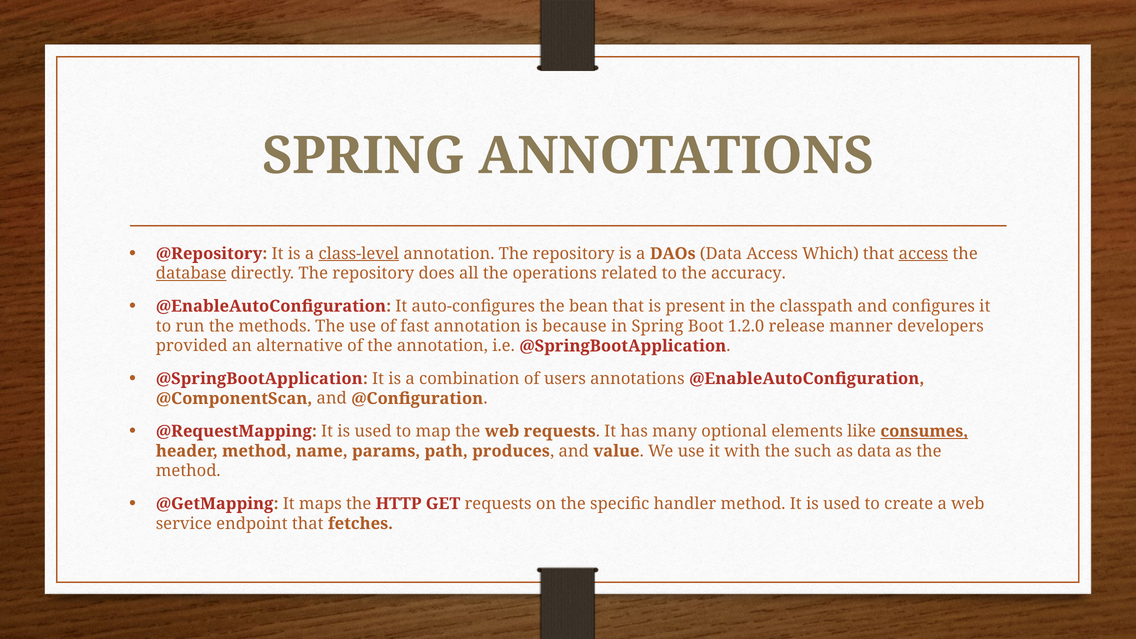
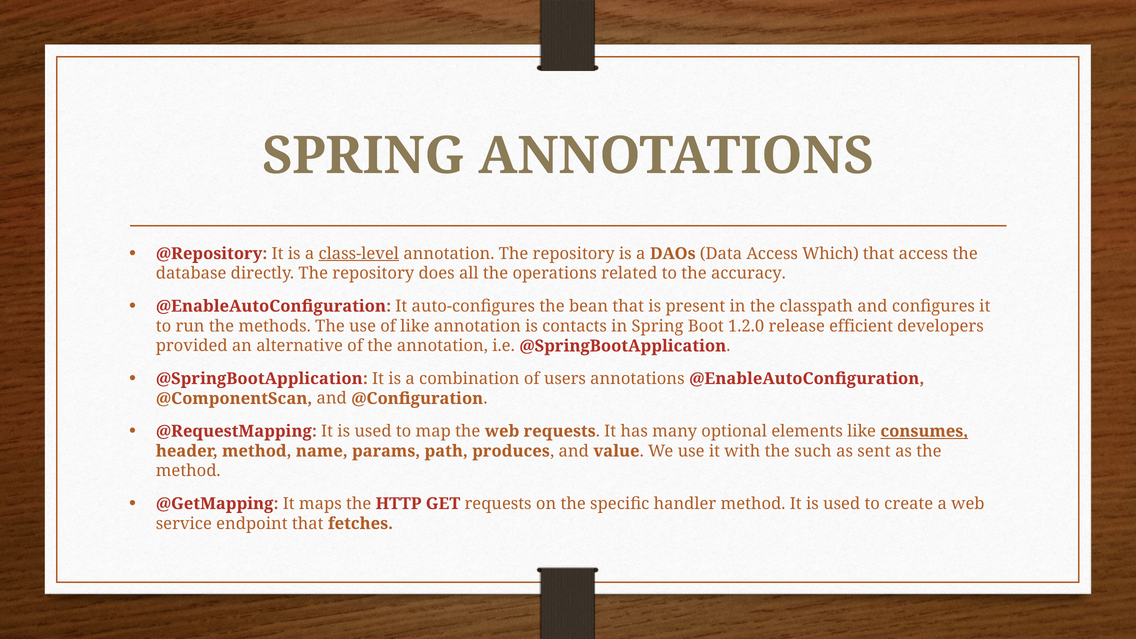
access at (923, 254) underline: present -> none
database underline: present -> none
of fast: fast -> like
because: because -> contacts
manner: manner -> efficient
as data: data -> sent
